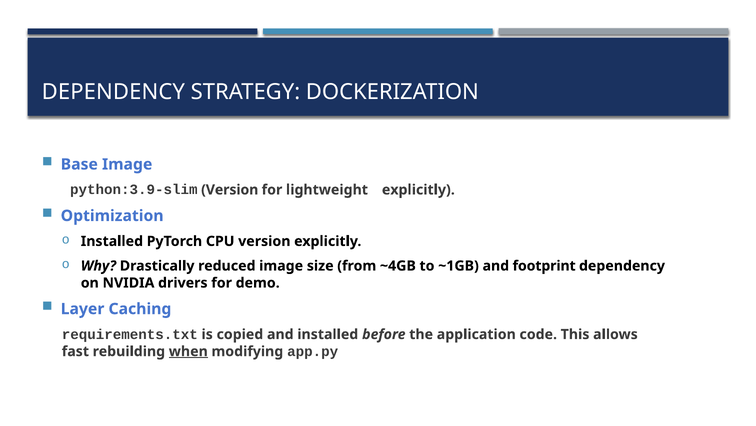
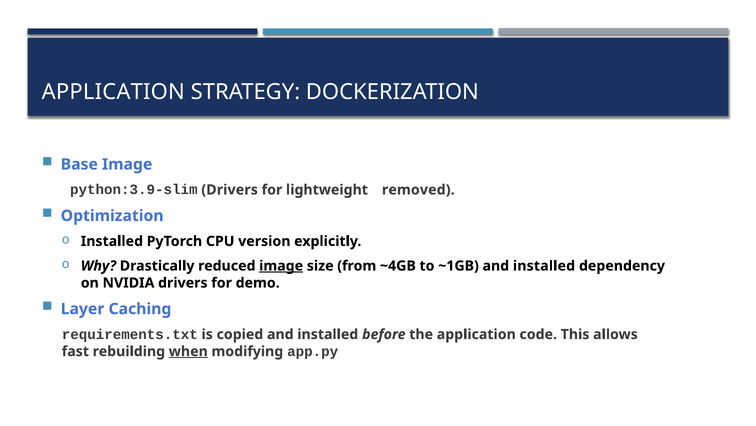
DEPENDENCY at (113, 92): DEPENDENCY -> APPLICATION
python:3.9-slim Version: Version -> Drivers
lightweight explicitly: explicitly -> removed
image at (281, 265) underline: none -> present
~1GB and footprint: footprint -> installed
